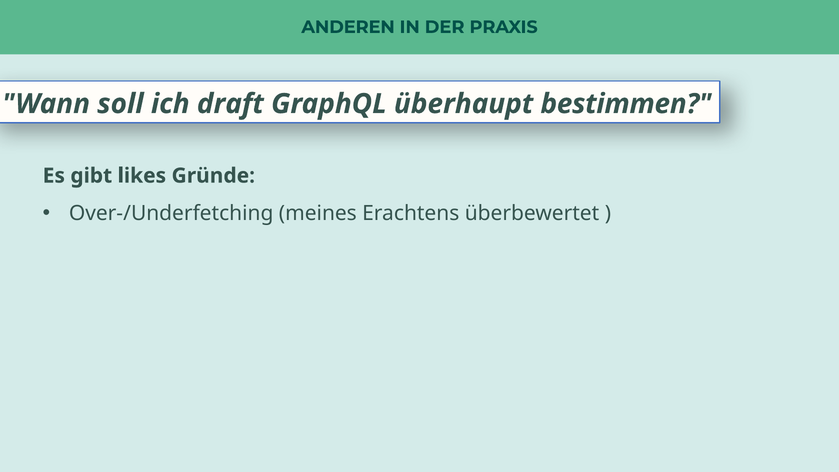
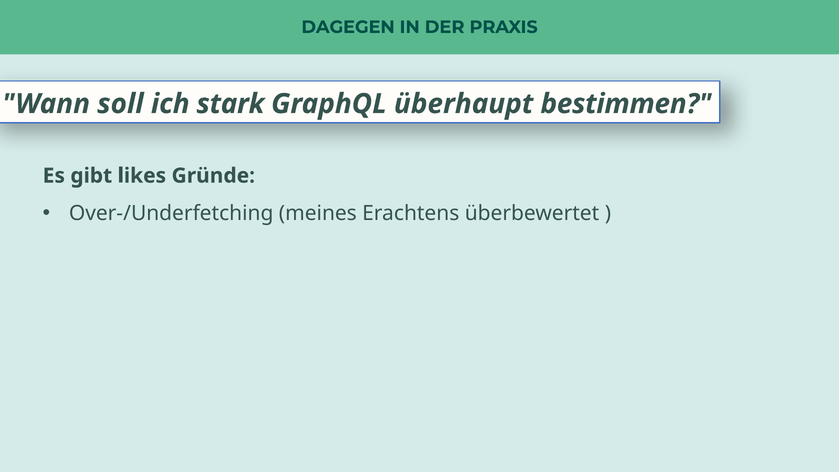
ANDEREN: ANDEREN -> DAGEGEN
draft: draft -> stark
